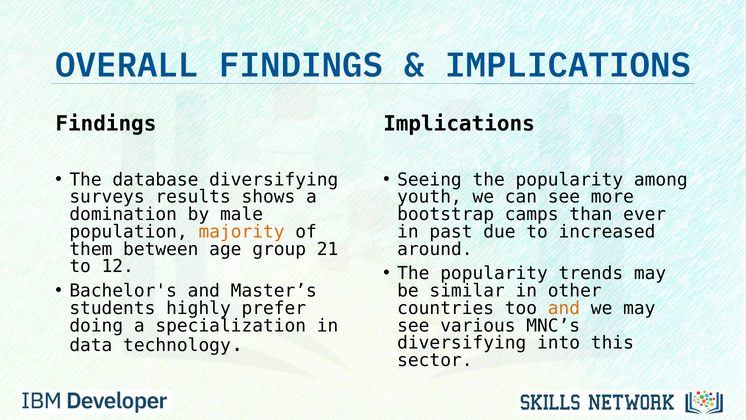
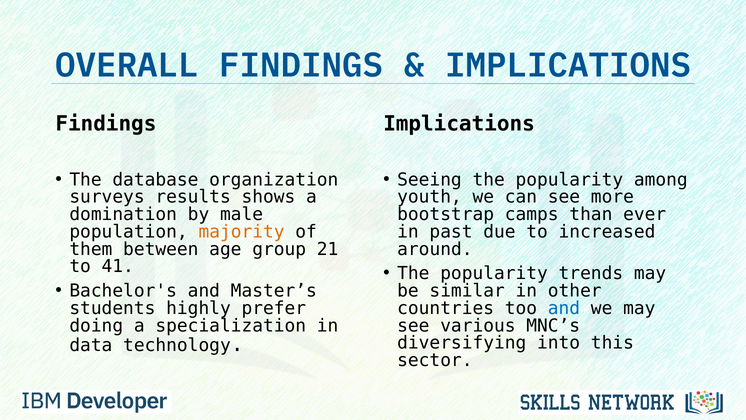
database diversifying: diversifying -> organization
12: 12 -> 41
and at (564, 308) colour: orange -> blue
